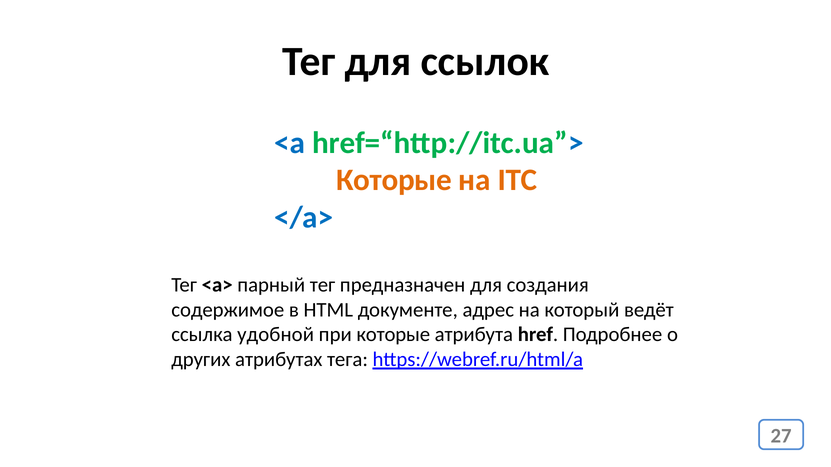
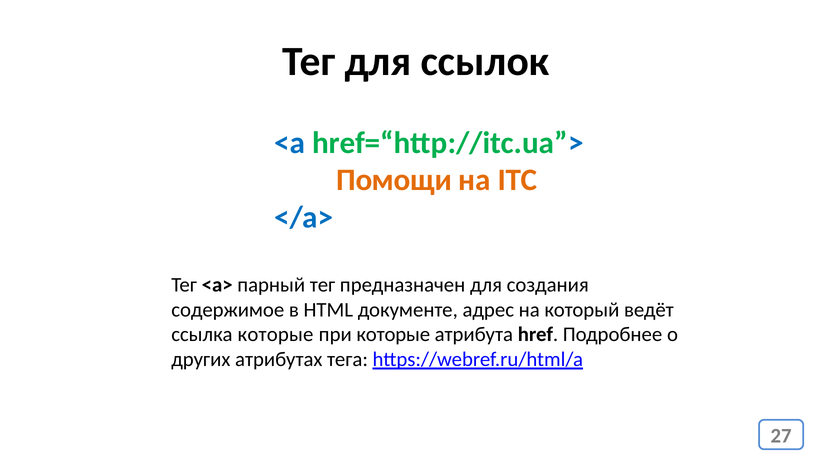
Которые at (394, 180): Которые -> Помощи
ссылка удобной: удобной -> которые
